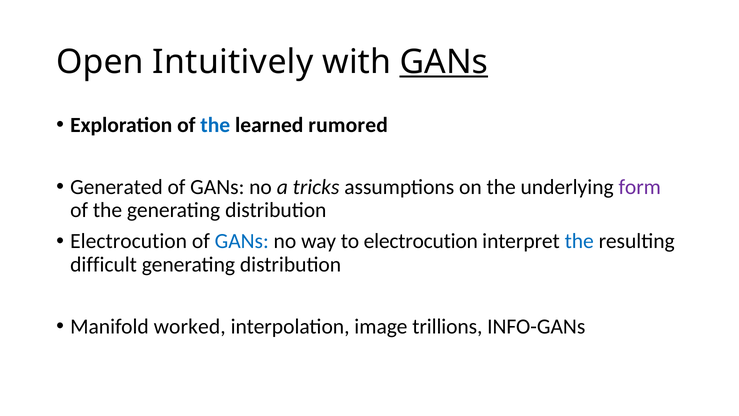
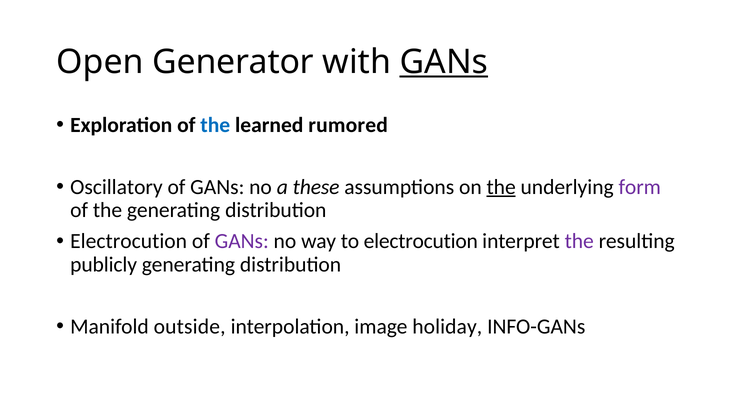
Intuitively: Intuitively -> Generator
Generated: Generated -> Oscillatory
tricks: tricks -> these
the at (501, 187) underline: none -> present
GANs at (242, 241) colour: blue -> purple
the at (579, 241) colour: blue -> purple
difficult: difficult -> publicly
worked: worked -> outside
trillions: trillions -> holiday
